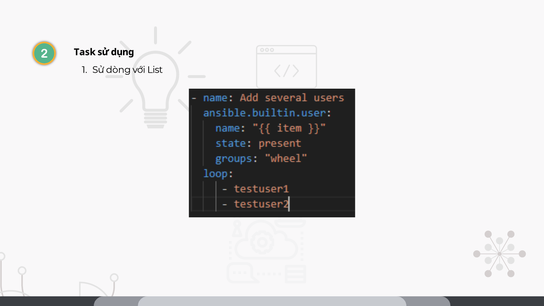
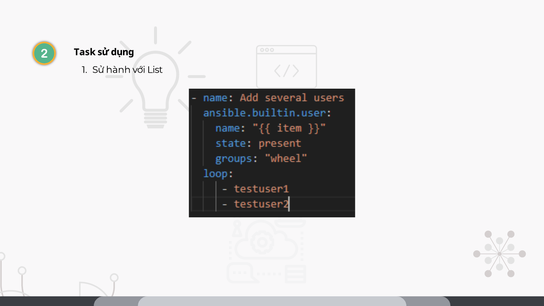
dòng: dòng -> hành
